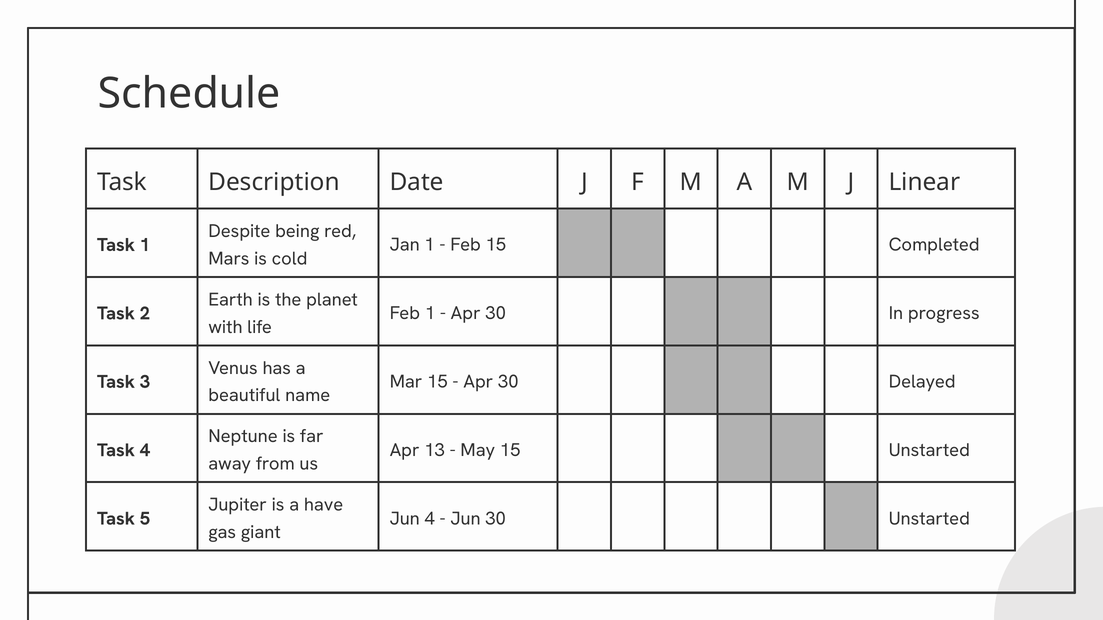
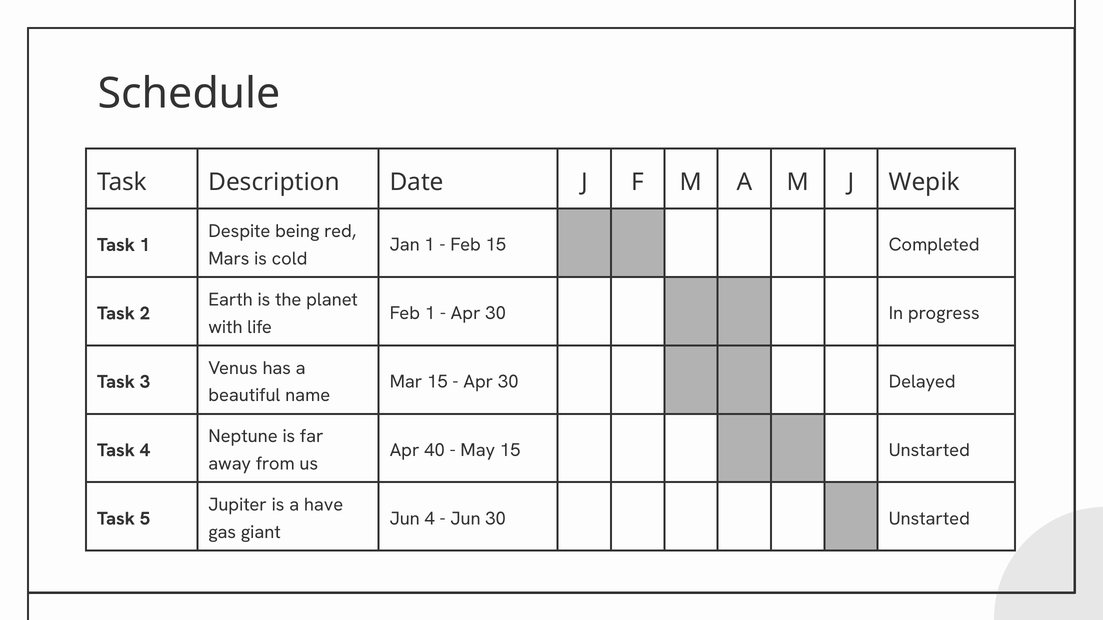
Linear: Linear -> Wepik
13: 13 -> 40
